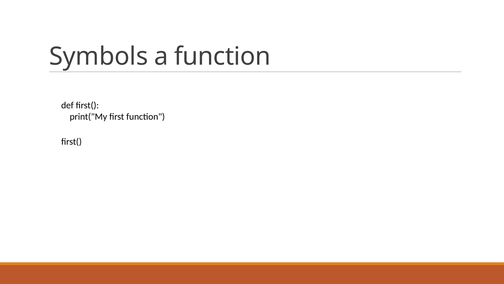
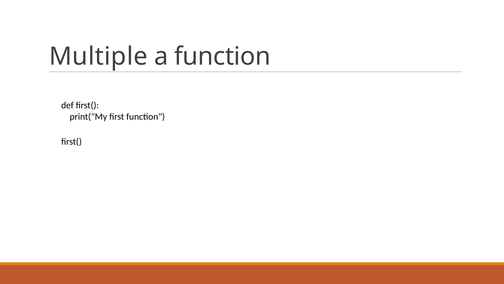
Symbols: Symbols -> Multiple
